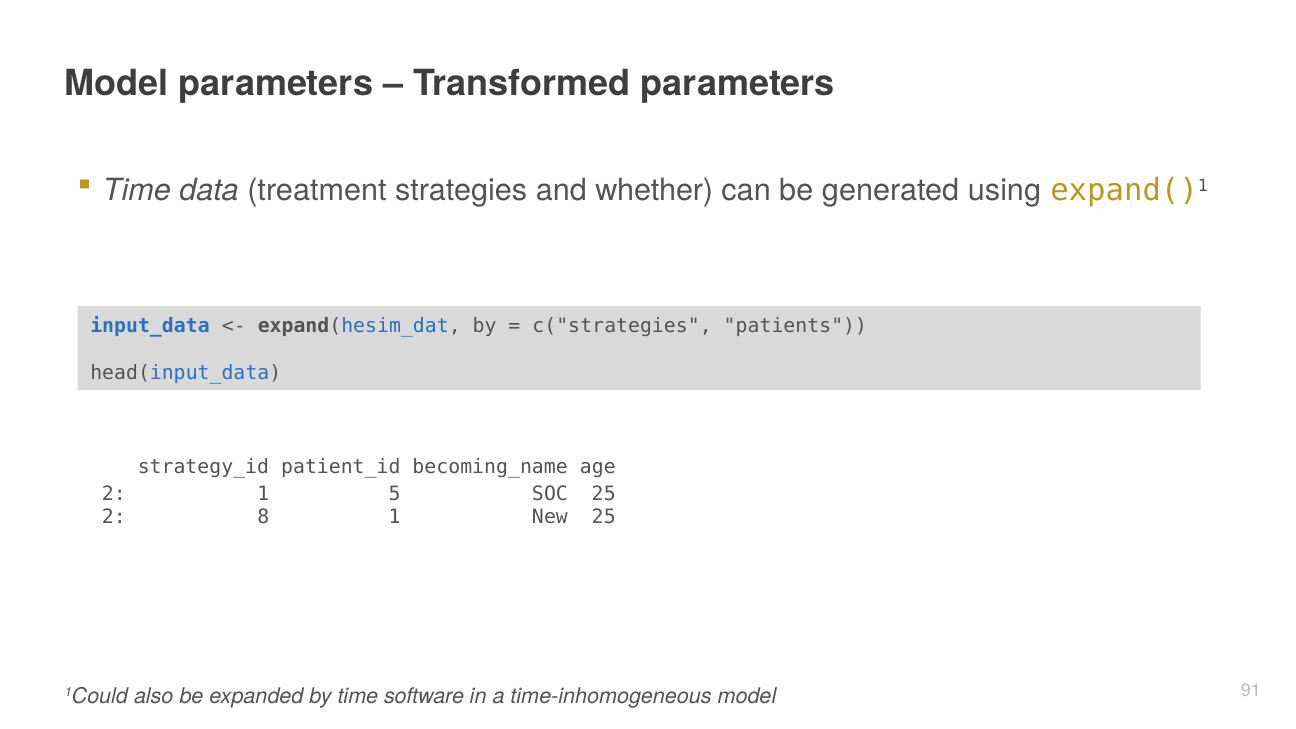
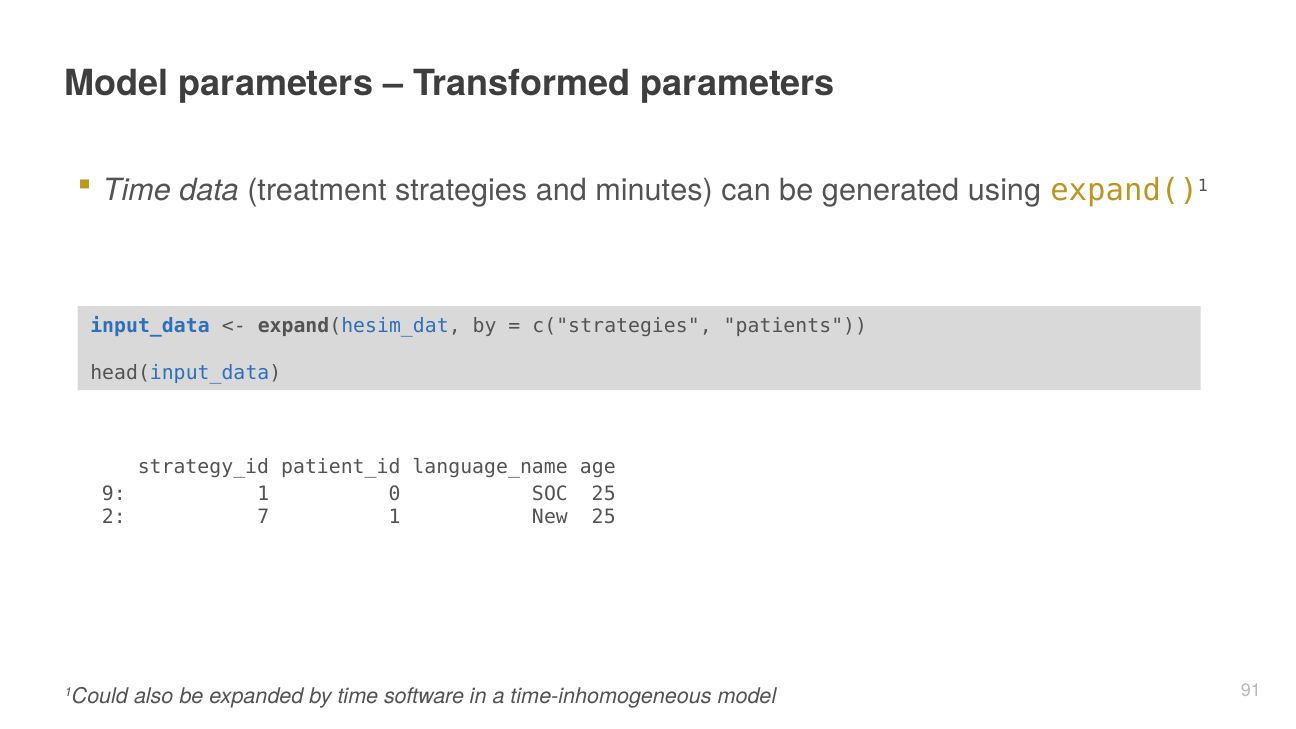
whether: whether -> minutes
becoming_name: becoming_name -> language_name
2 at (114, 493): 2 -> 9
5: 5 -> 0
8: 8 -> 7
